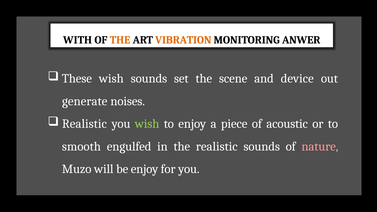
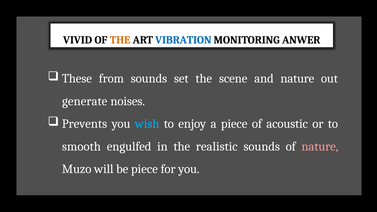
WITH: WITH -> VIVID
VIBRATION colour: orange -> blue
These wish: wish -> from
and device: device -> nature
Realistic at (84, 124): Realistic -> Prevents
wish at (147, 124) colour: light green -> light blue
be enjoy: enjoy -> piece
